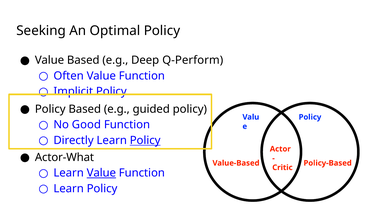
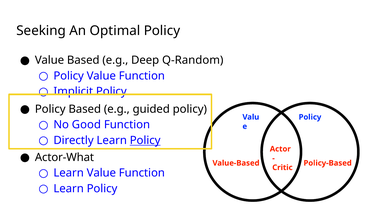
Q-Perform: Q-Perform -> Q-Random
Often at (69, 76): Often -> Policy
Value at (101, 173) underline: present -> none
